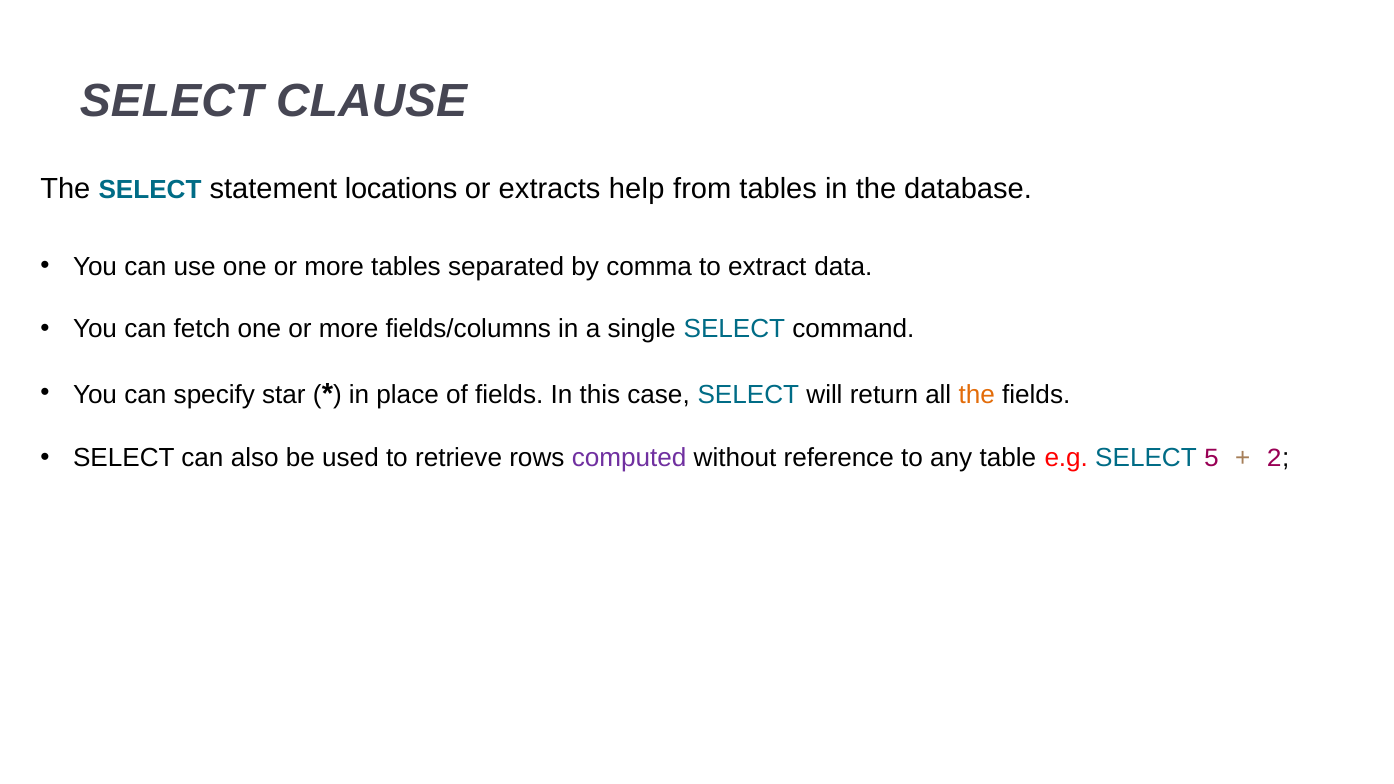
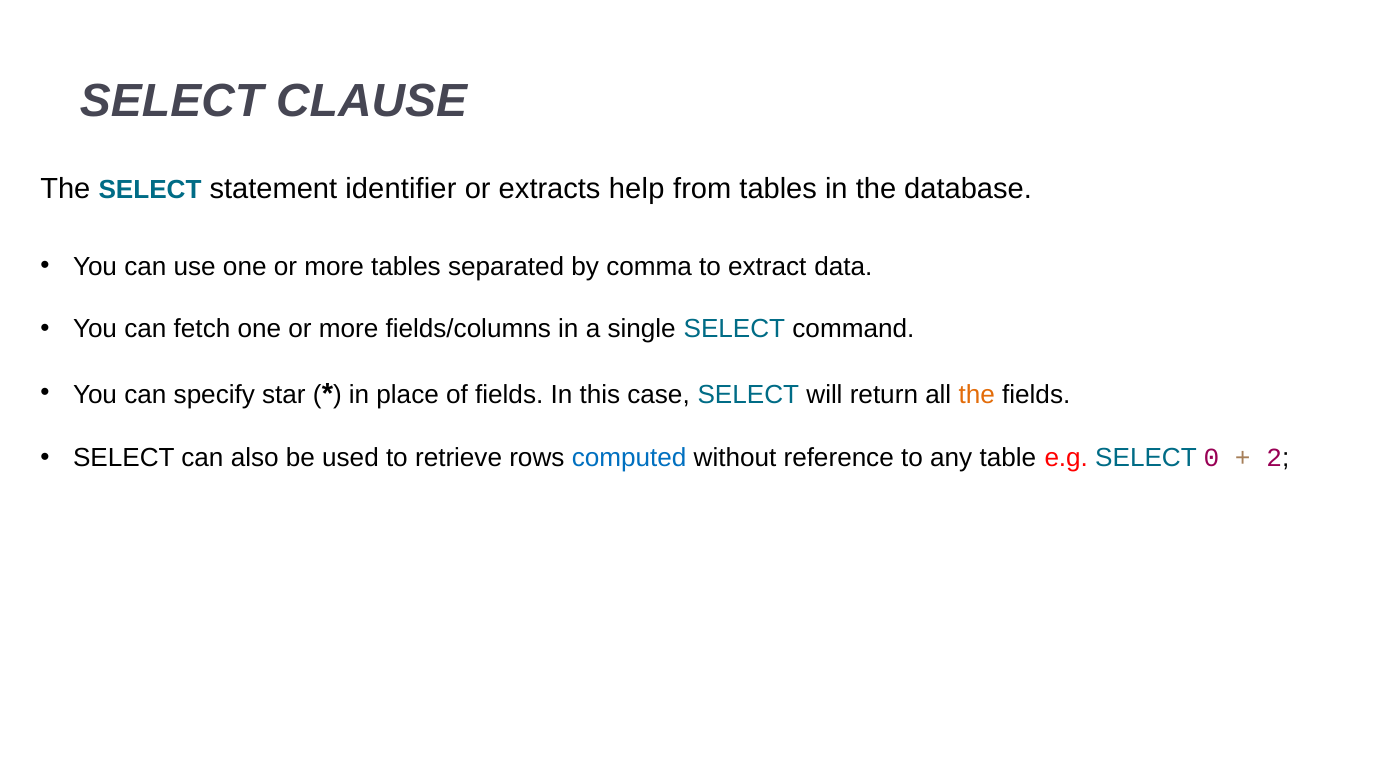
locations: locations -> identifier
computed colour: purple -> blue
5: 5 -> 0
